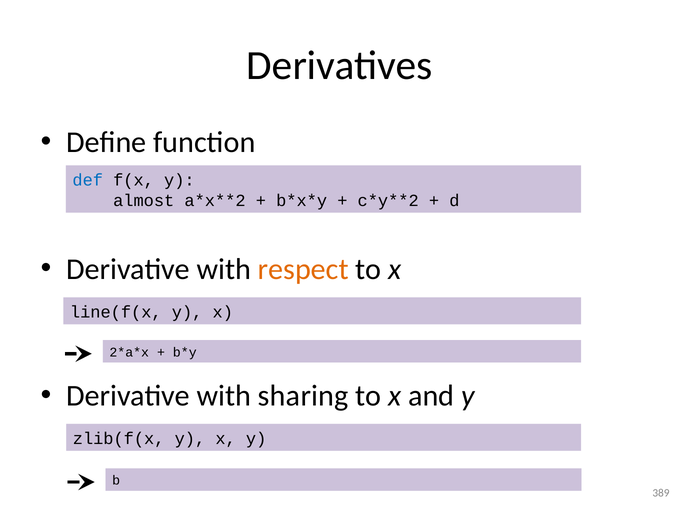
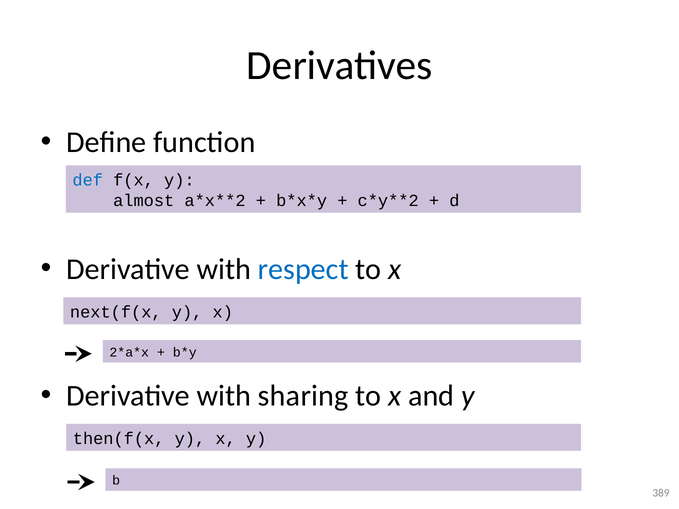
respect colour: orange -> blue
line(f(x: line(f(x -> next(f(x
zlib(f(x: zlib(f(x -> then(f(x
